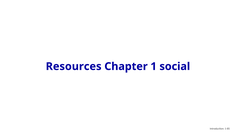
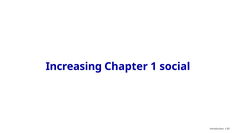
Resources: Resources -> Increasing
